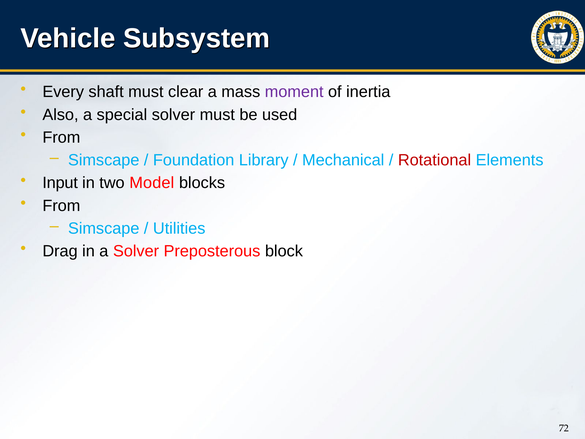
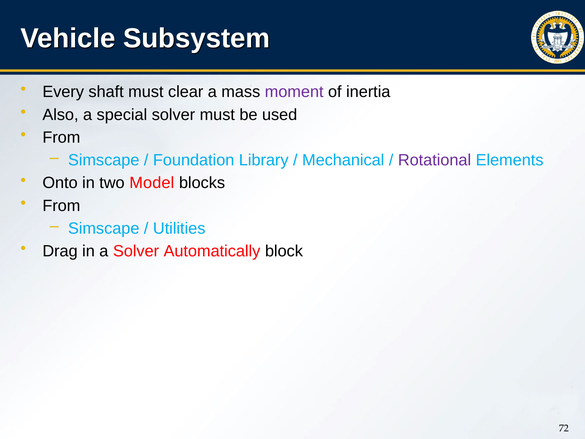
Rotational colour: red -> purple
Input: Input -> Onto
Preposterous: Preposterous -> Automatically
